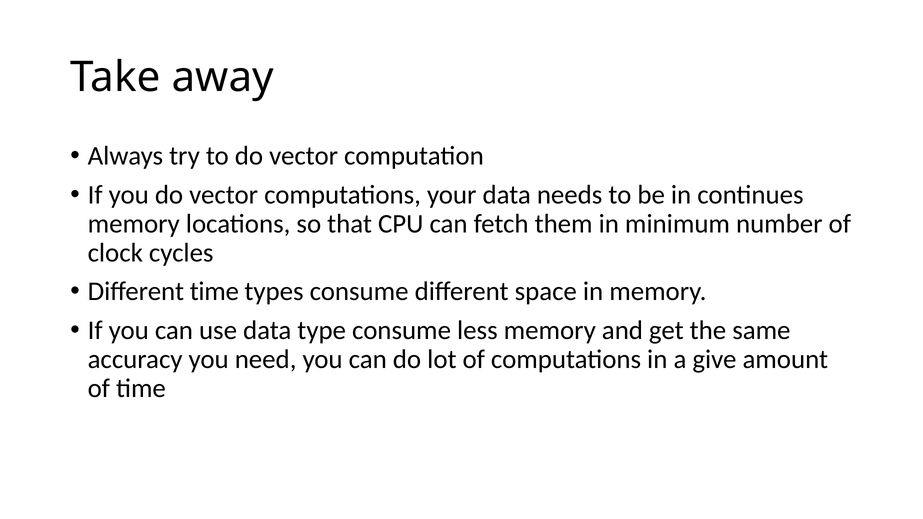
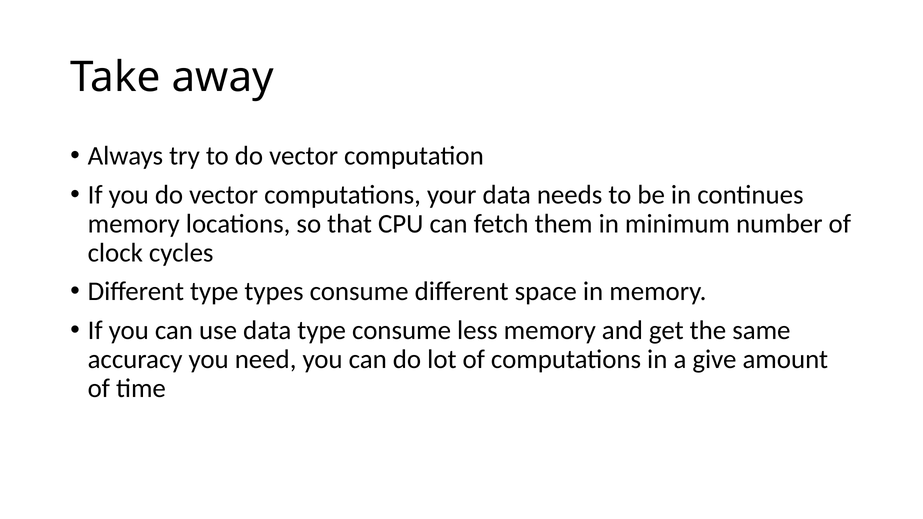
Different time: time -> type
